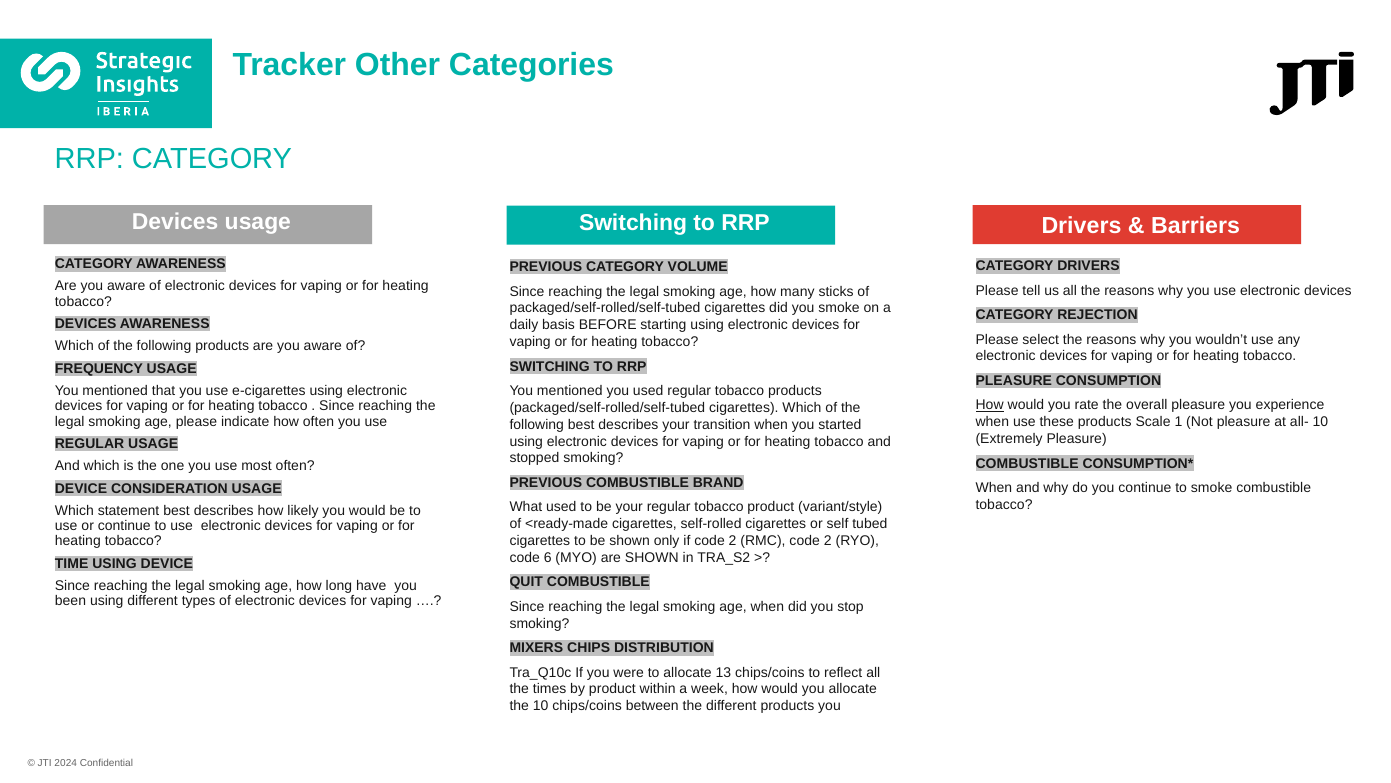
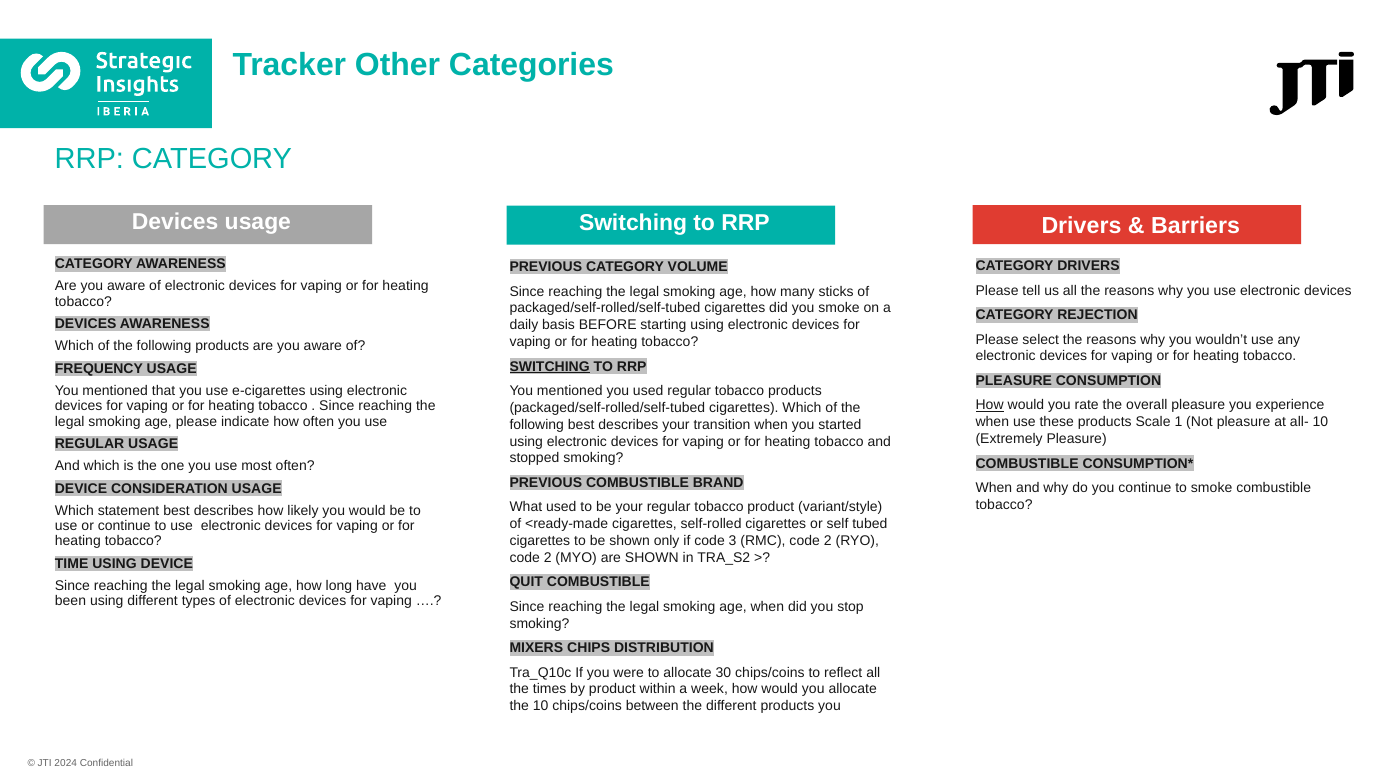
SWITCHING at (550, 366) underline: none -> present
if code 2: 2 -> 3
6 at (548, 557): 6 -> 2
13: 13 -> 30
